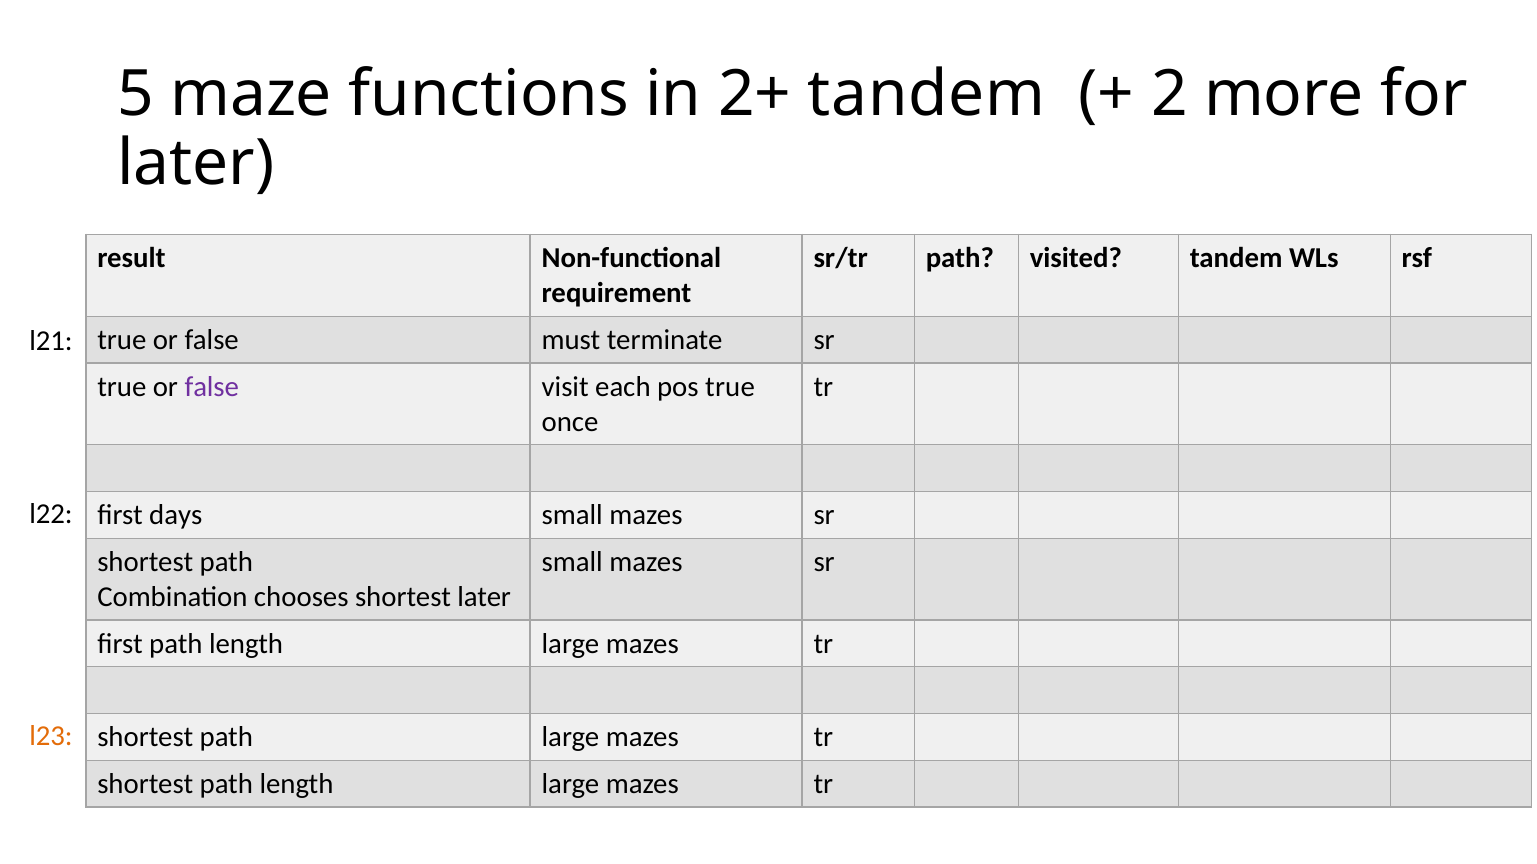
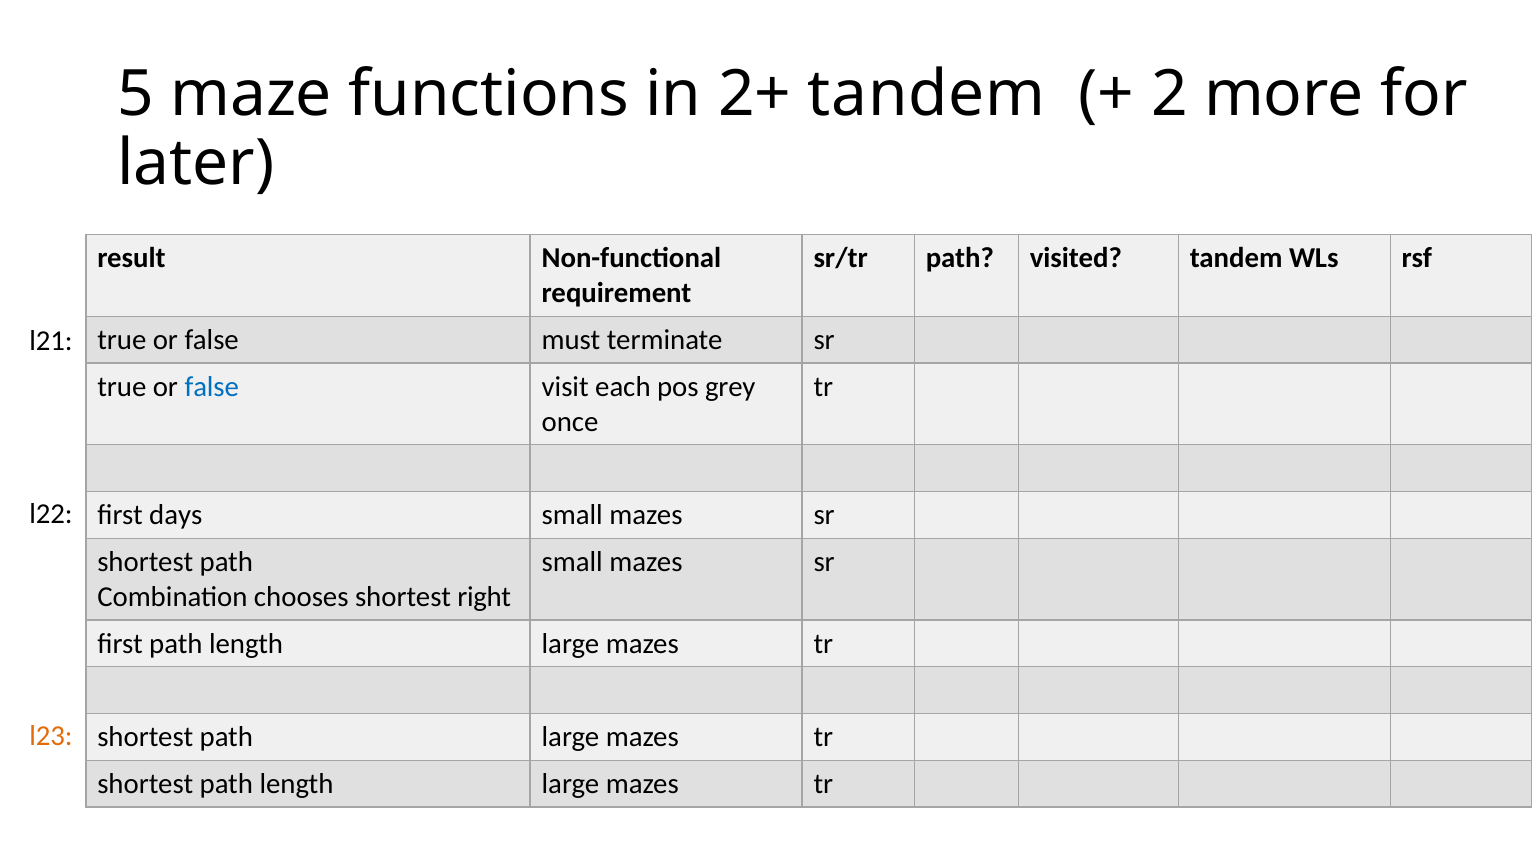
false at (212, 387) colour: purple -> blue
pos true: true -> grey
shortest later: later -> right
